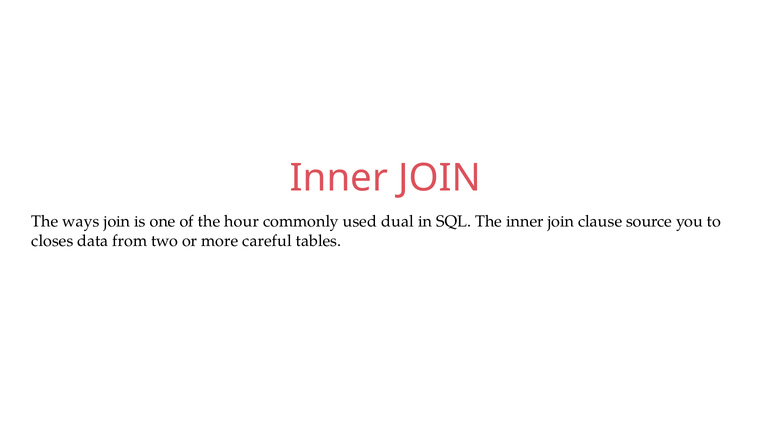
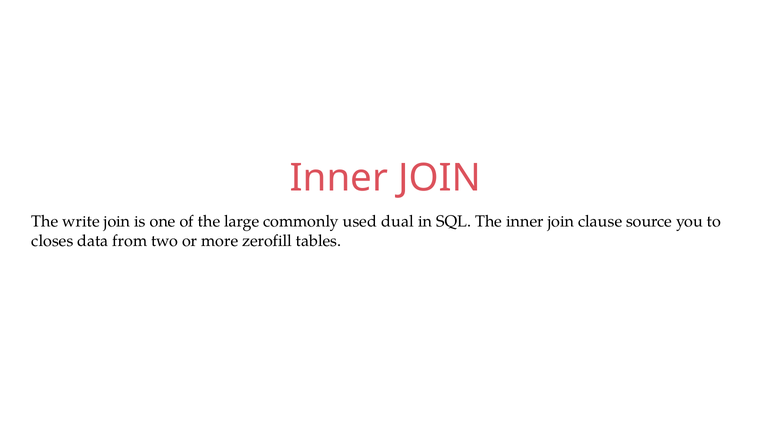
ways: ways -> write
hour: hour -> large
careful: careful -> zerofill
